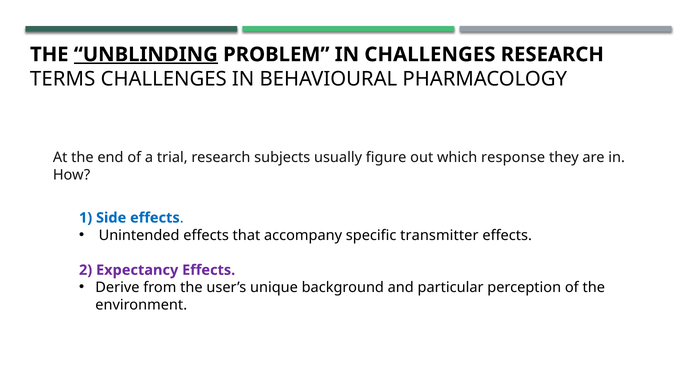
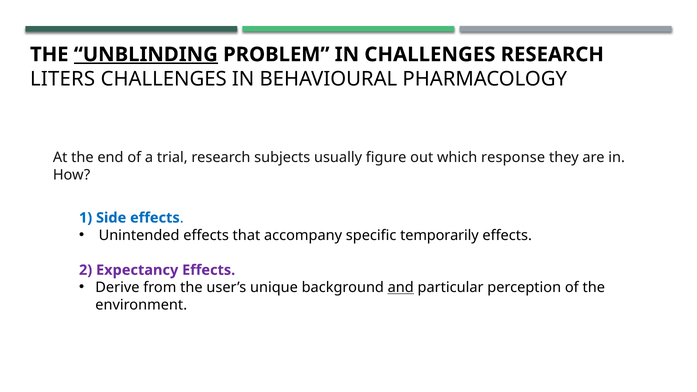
TERMS: TERMS -> LITERS
transmitter: transmitter -> temporarily
and underline: none -> present
